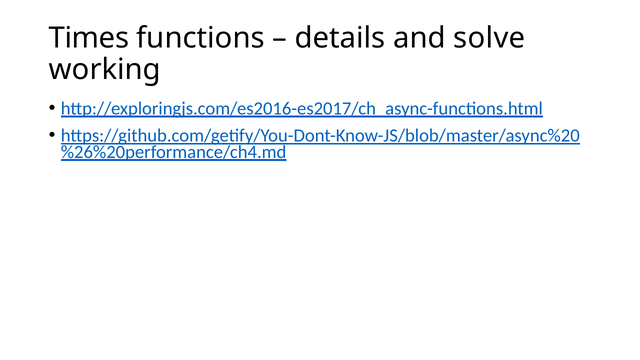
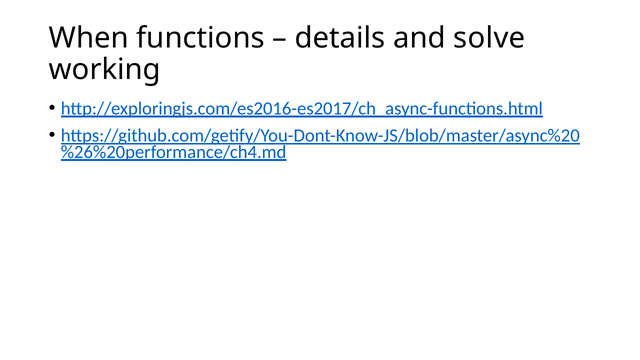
Times: Times -> When
